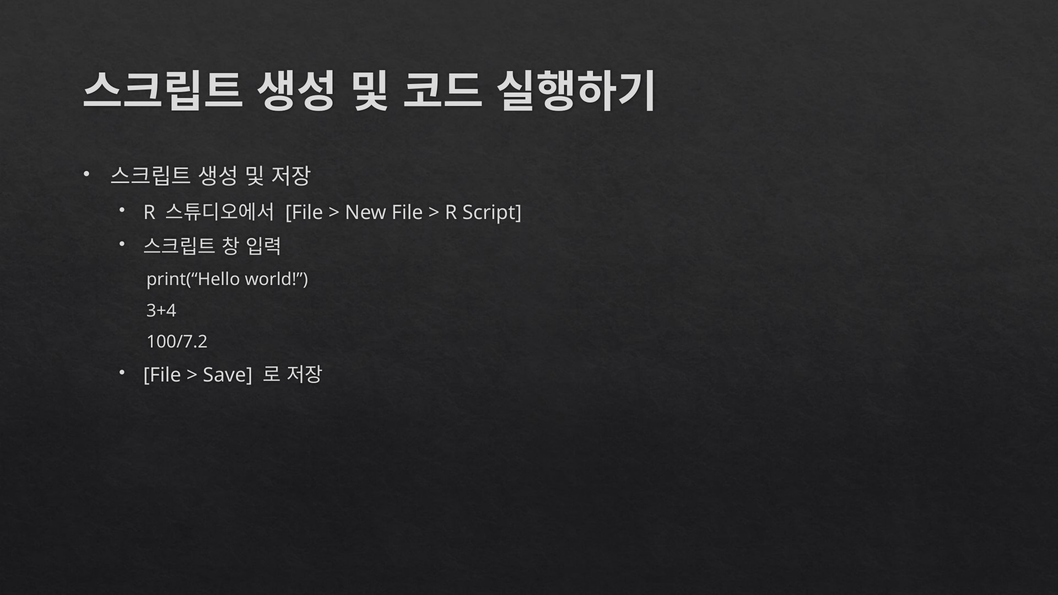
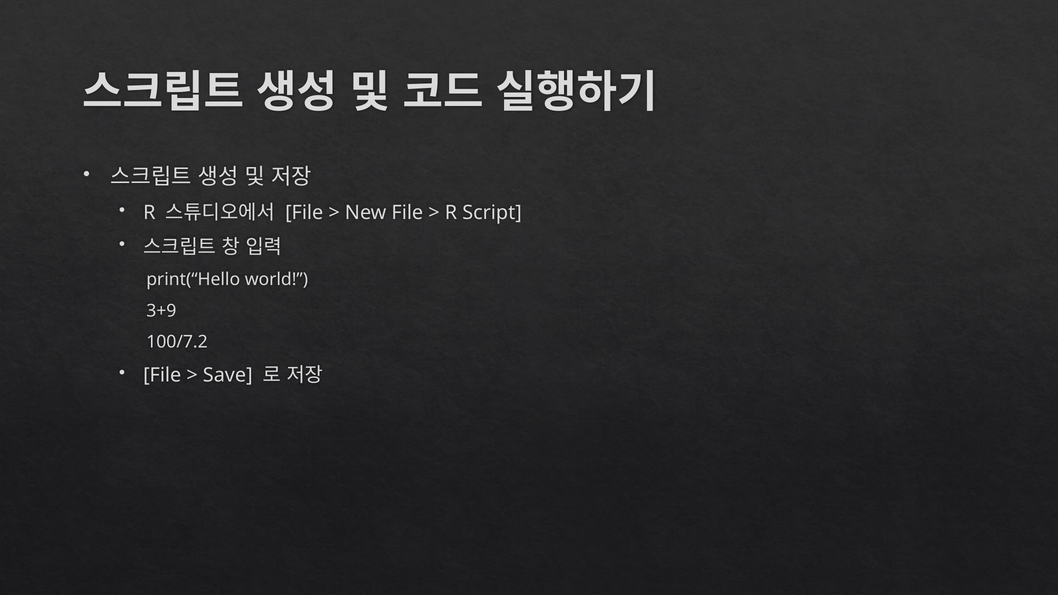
3+4: 3+4 -> 3+9
